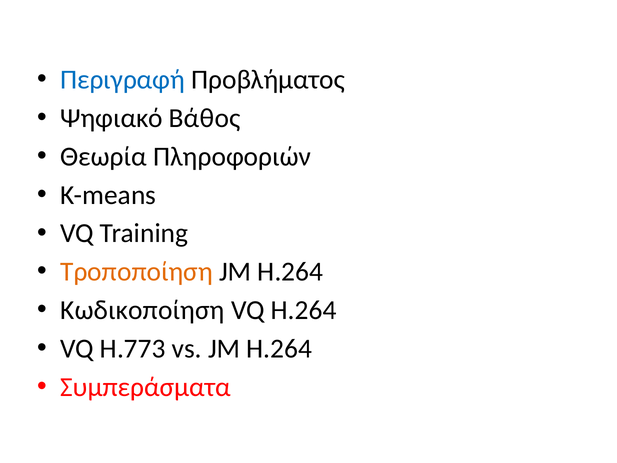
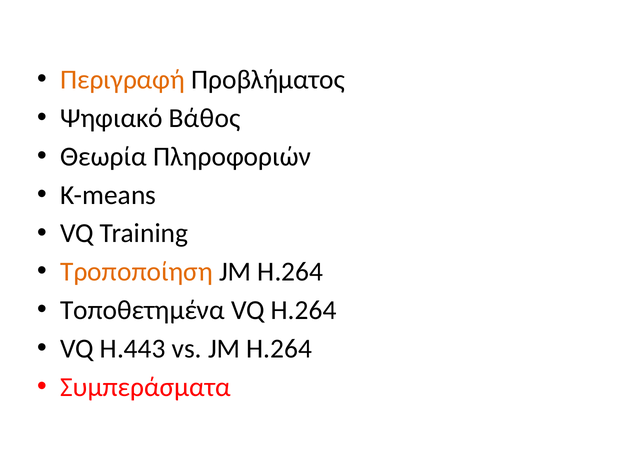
Περιγραφή colour: blue -> orange
Κωδικοποίηση: Κωδικοποίηση -> Τοποθετημένα
H.773: H.773 -> H.443
